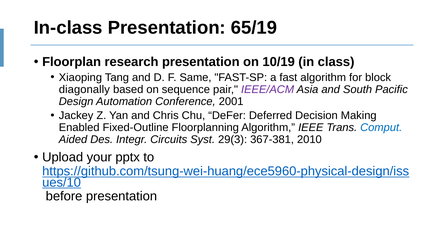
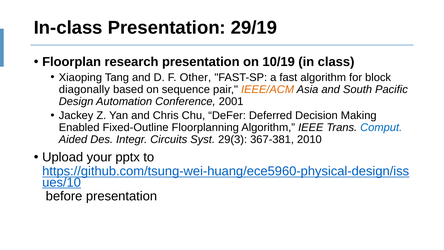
65/19: 65/19 -> 29/19
Same: Same -> Other
IEEE/ACM colour: purple -> orange
